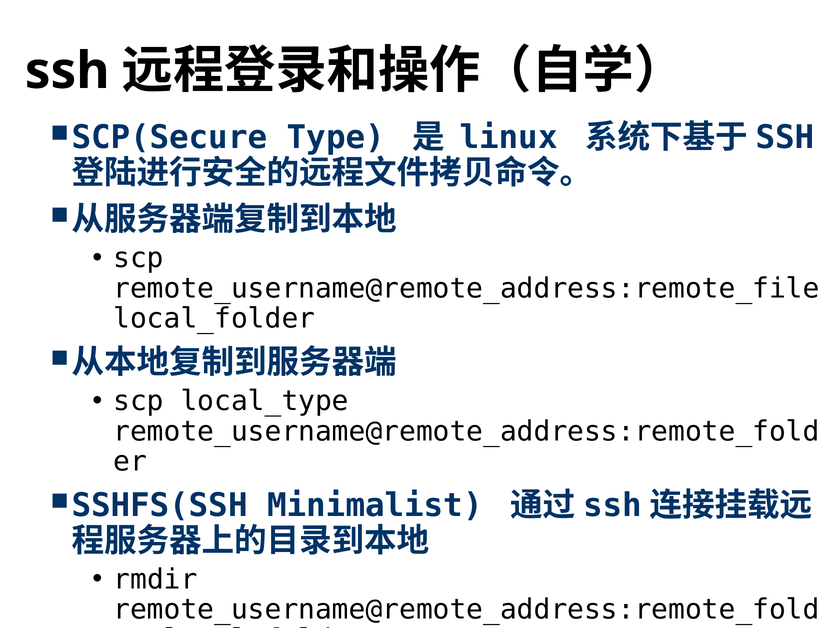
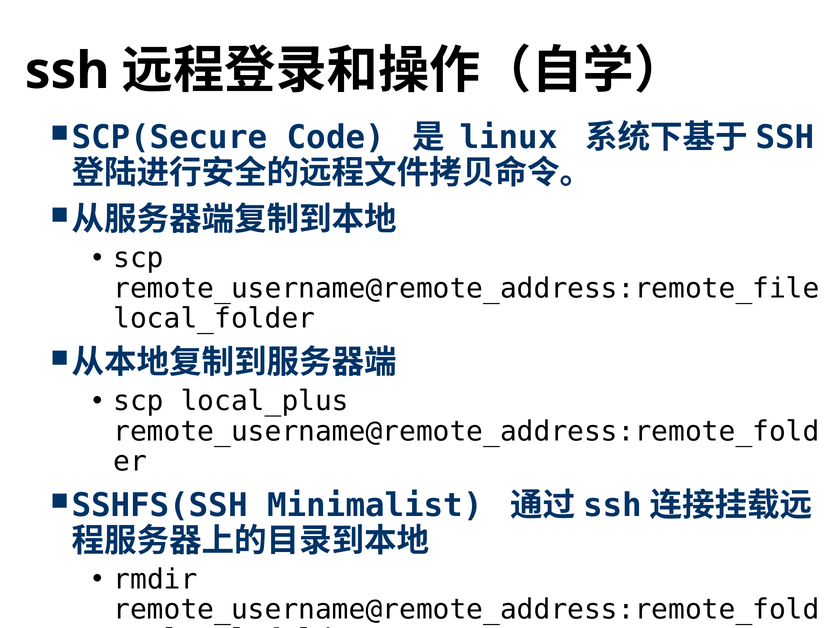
Type: Type -> Code
local_type: local_type -> local_plus
